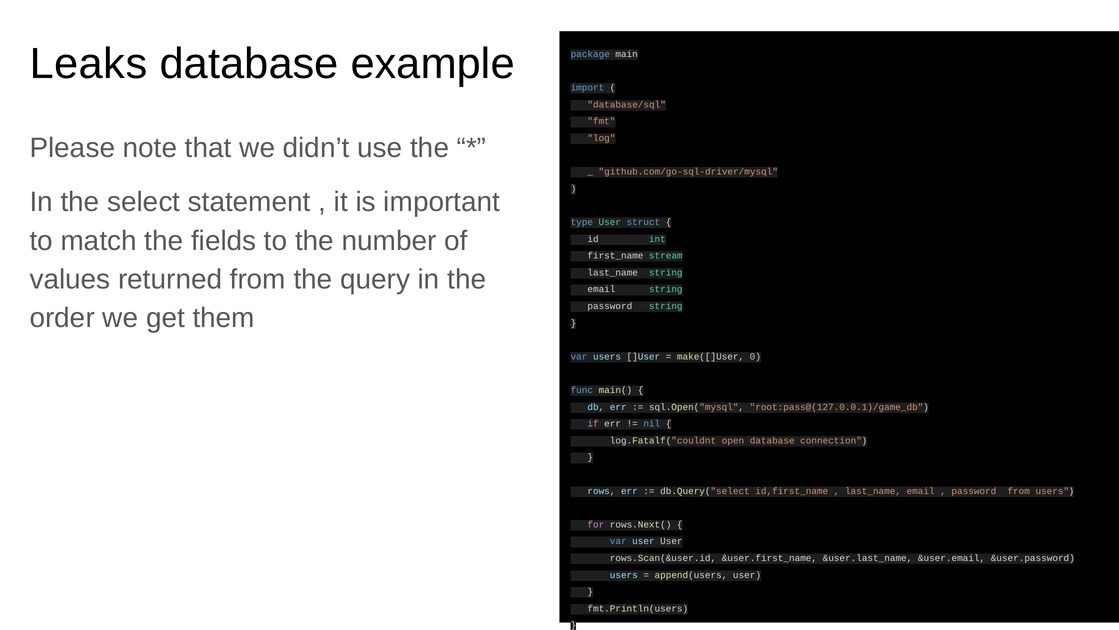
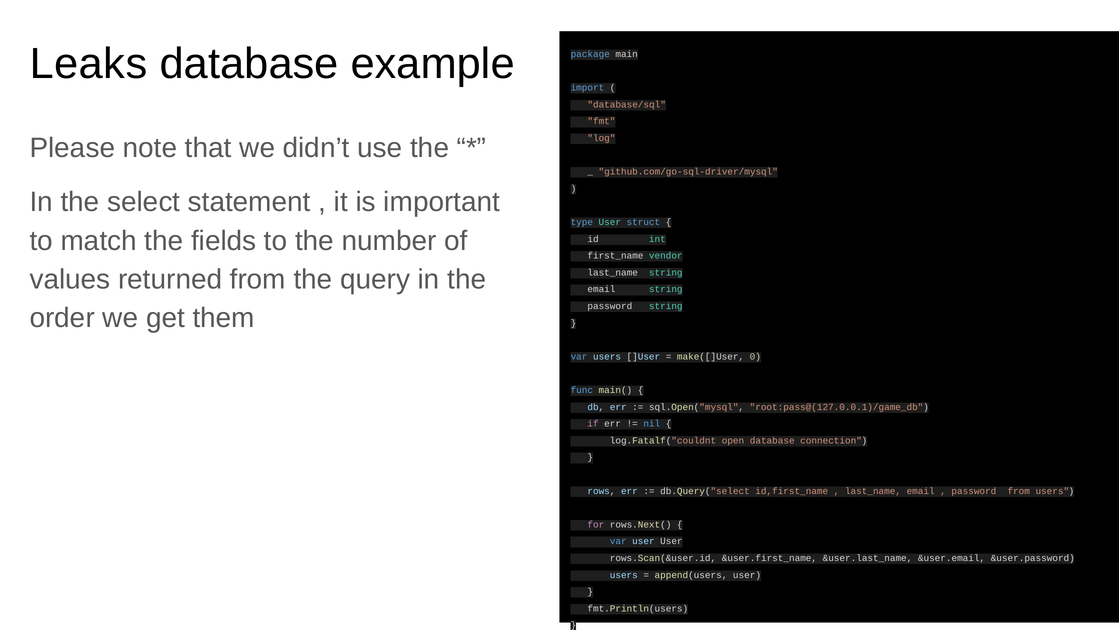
stream: stream -> vendor
